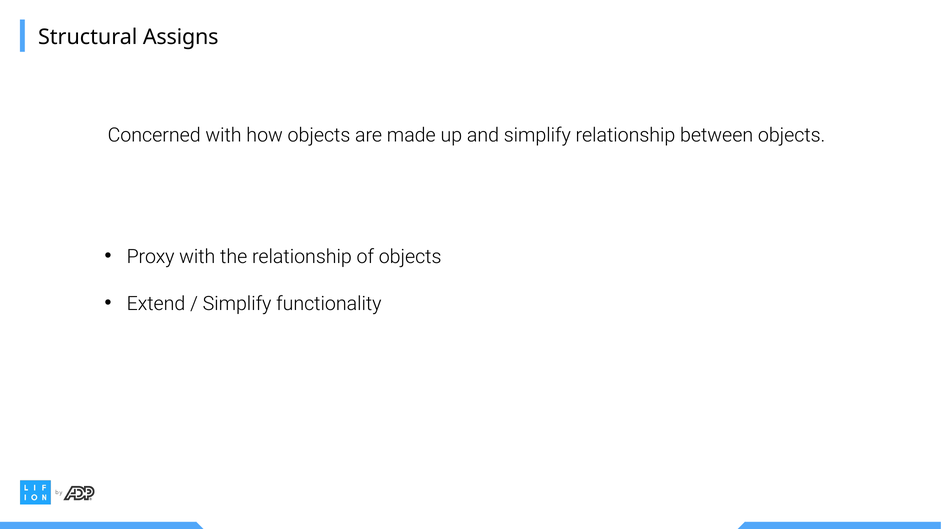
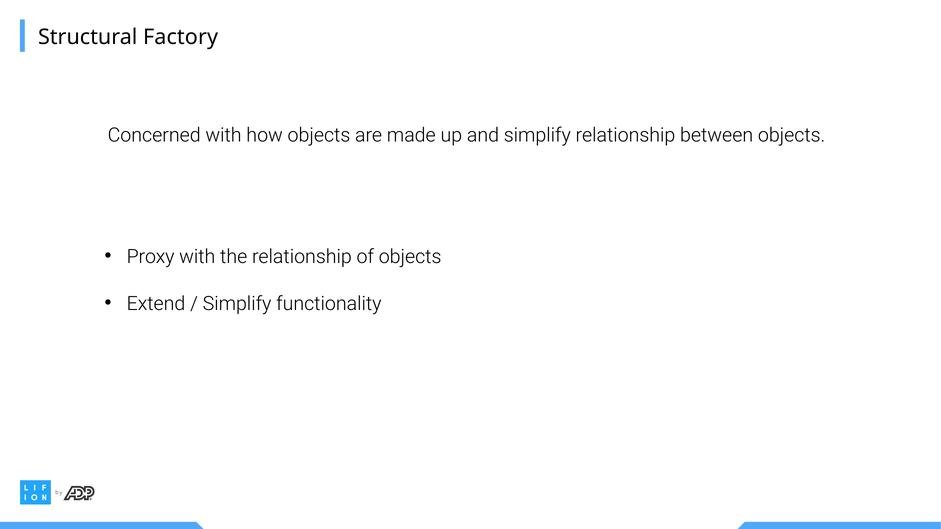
Assigns: Assigns -> Factory
